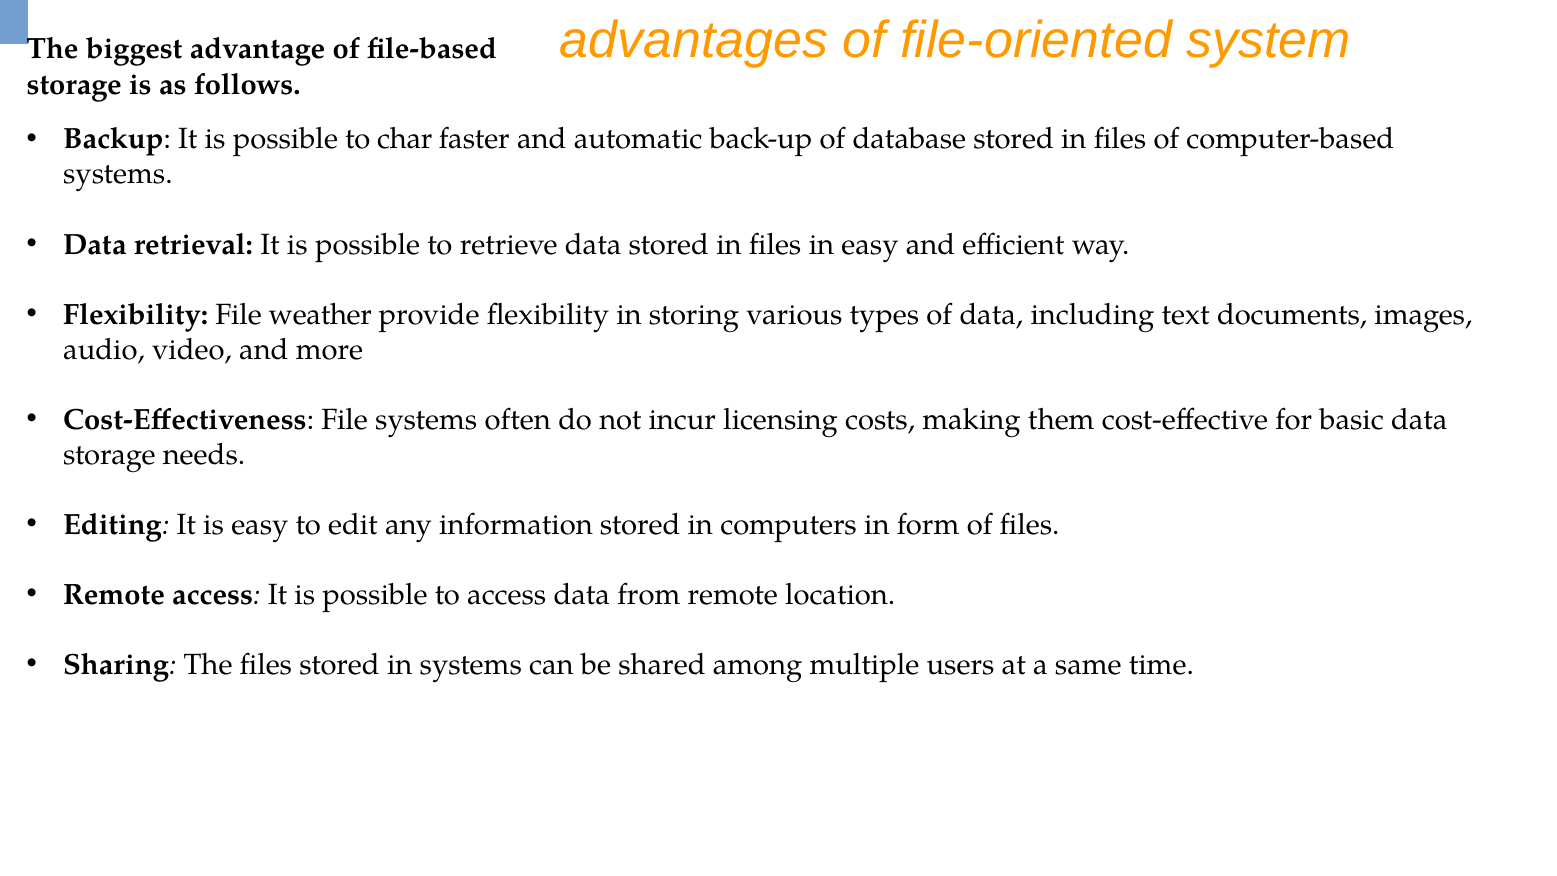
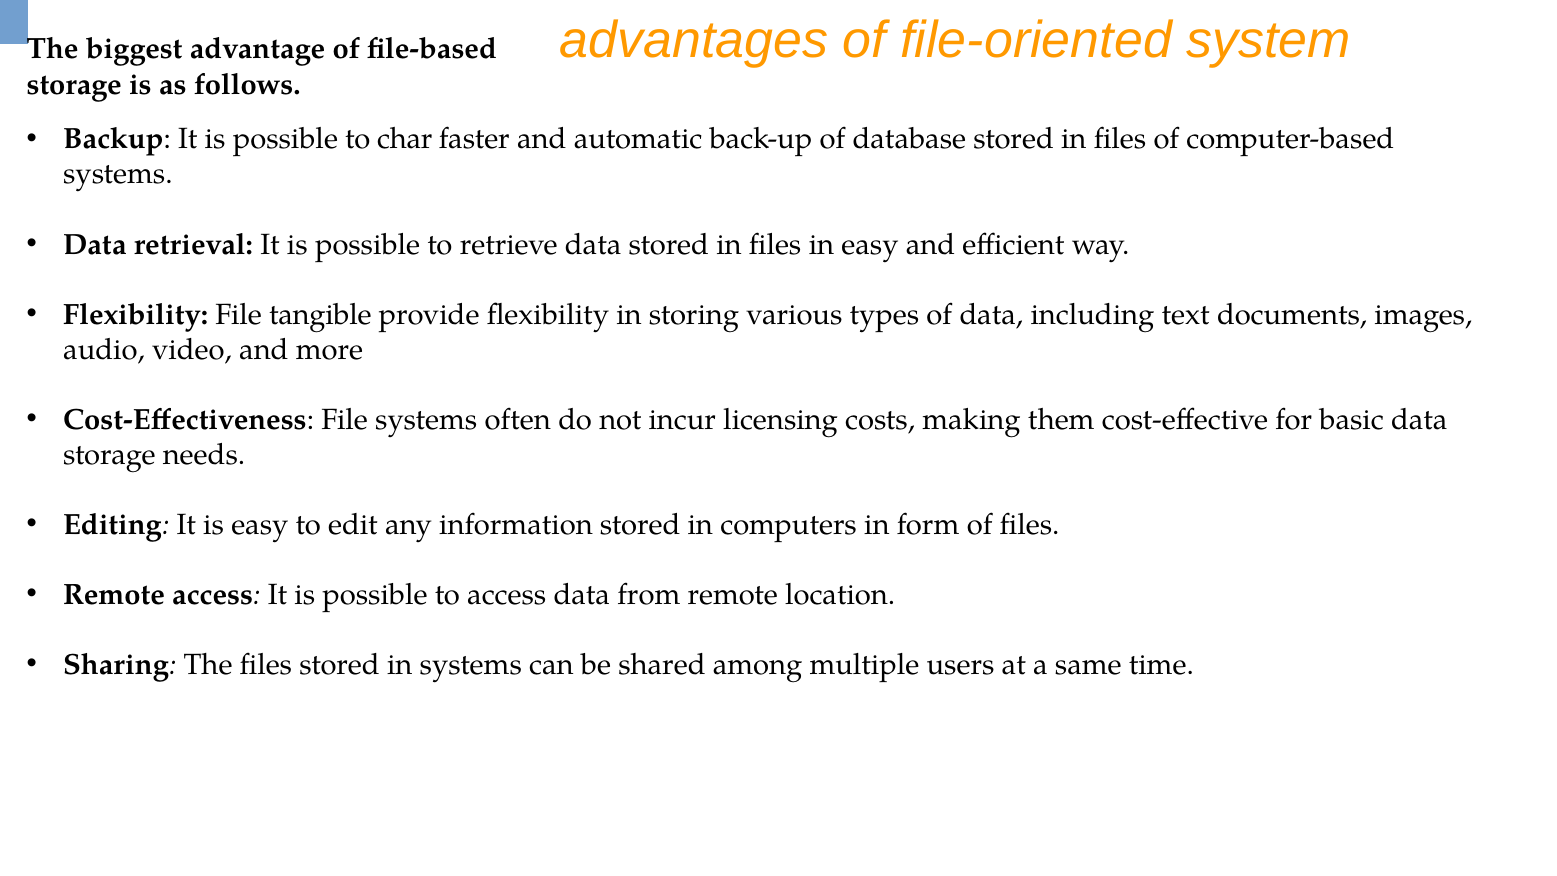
weather: weather -> tangible
